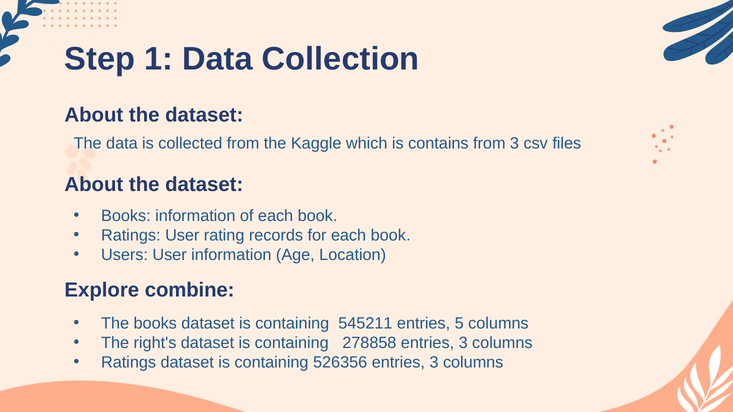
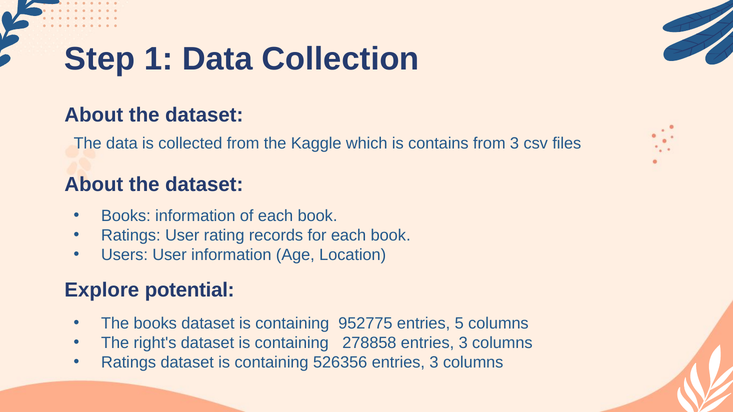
combine: combine -> potential
545211: 545211 -> 952775
